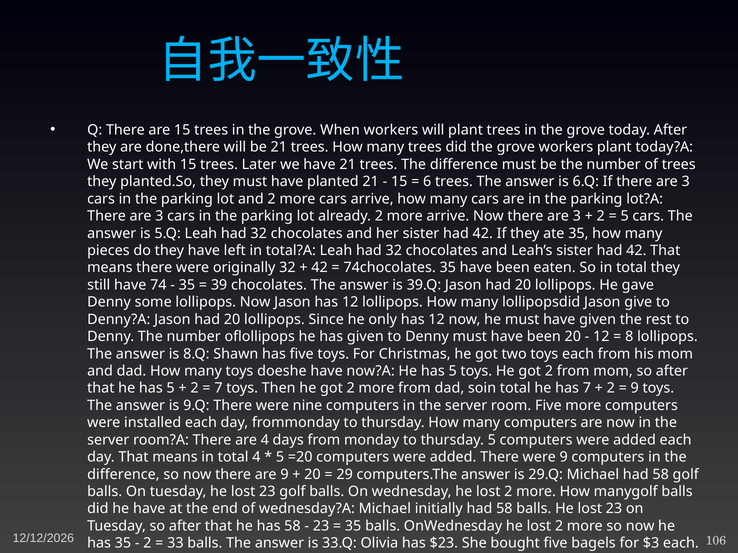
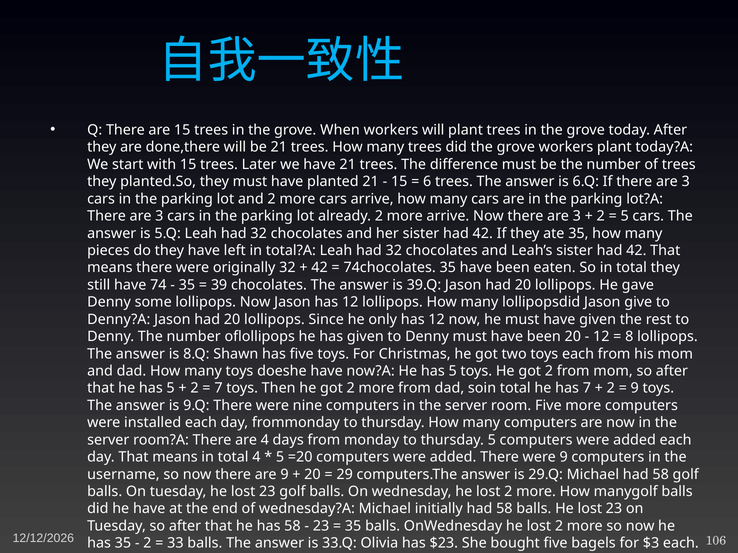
difference at (123, 475): difference -> username
